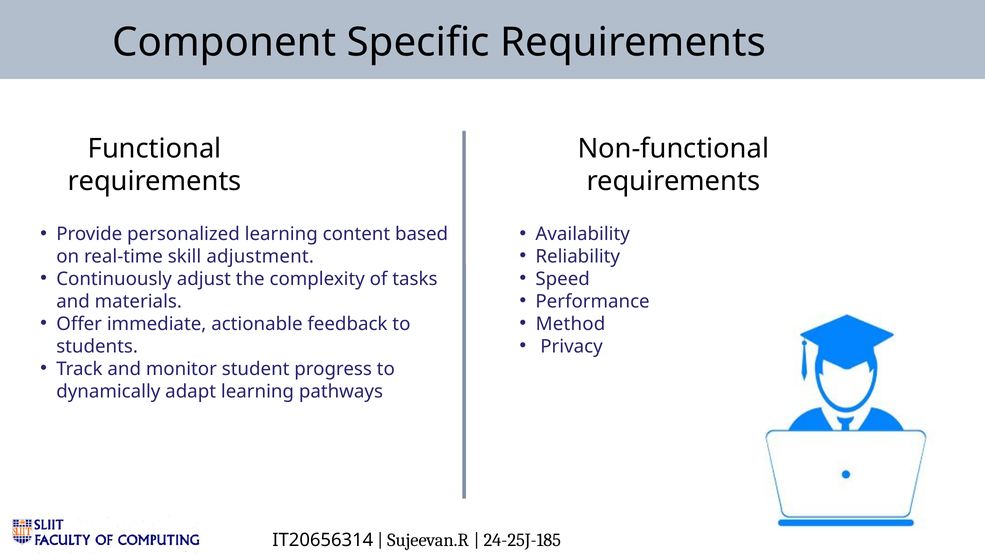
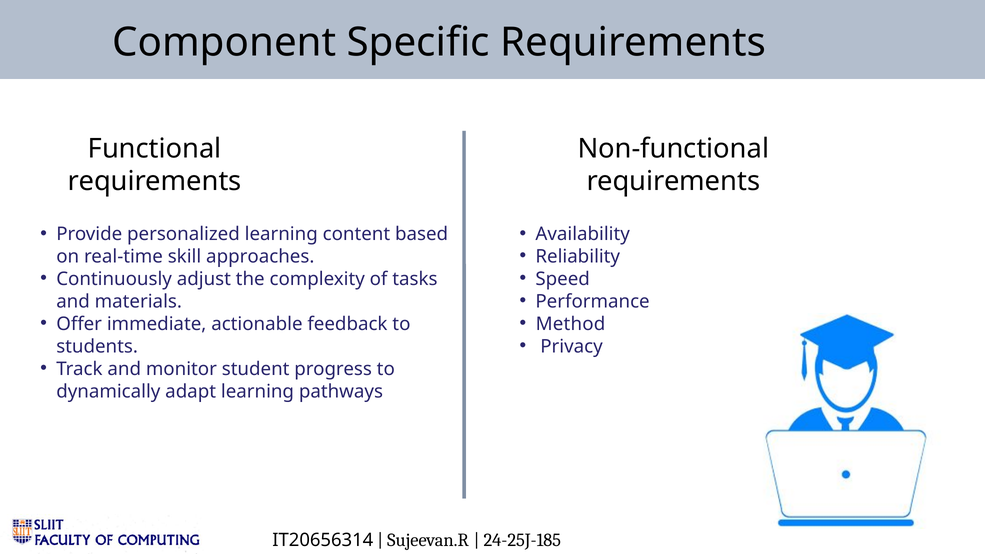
adjustment: adjustment -> approaches
